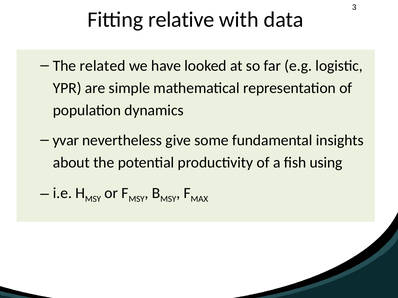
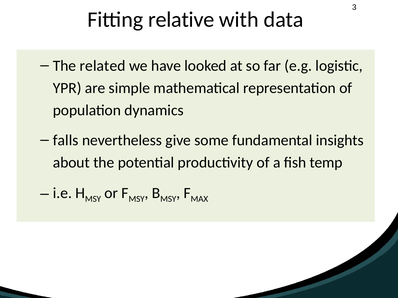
yvar: yvar -> falls
using: using -> temp
